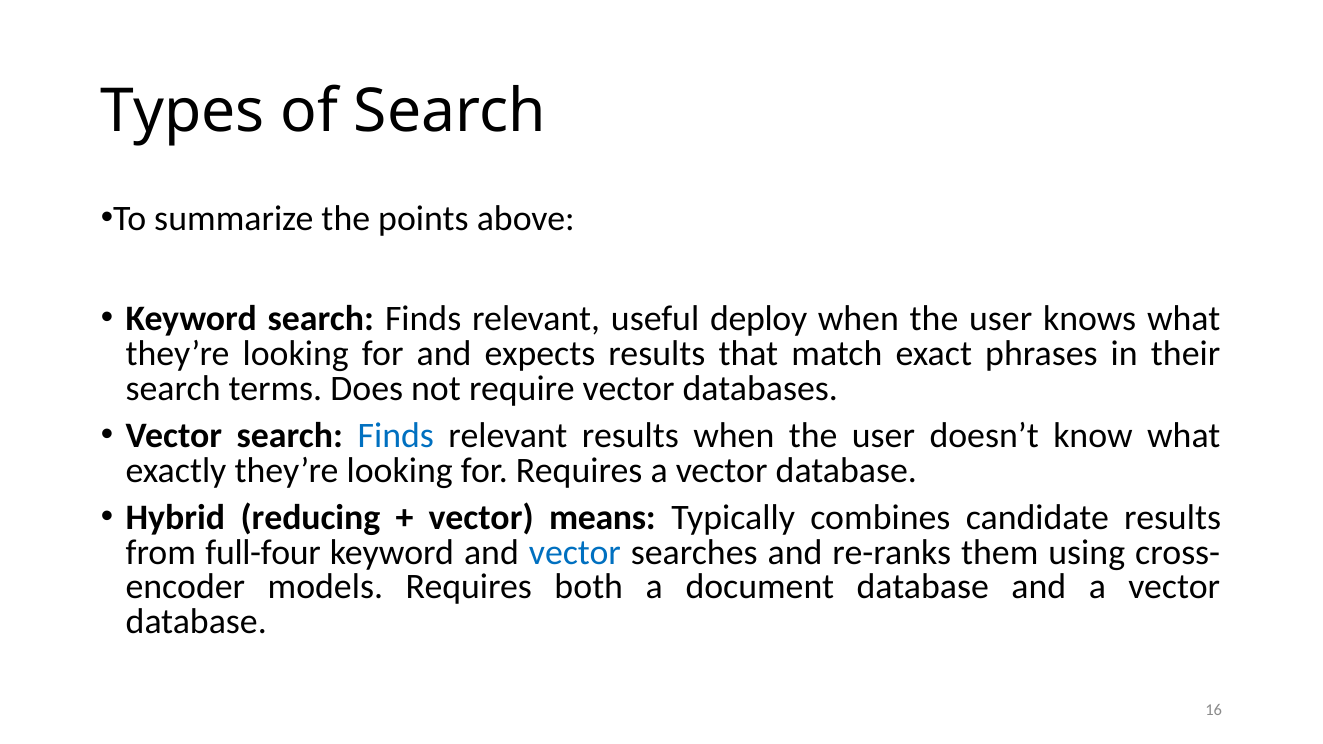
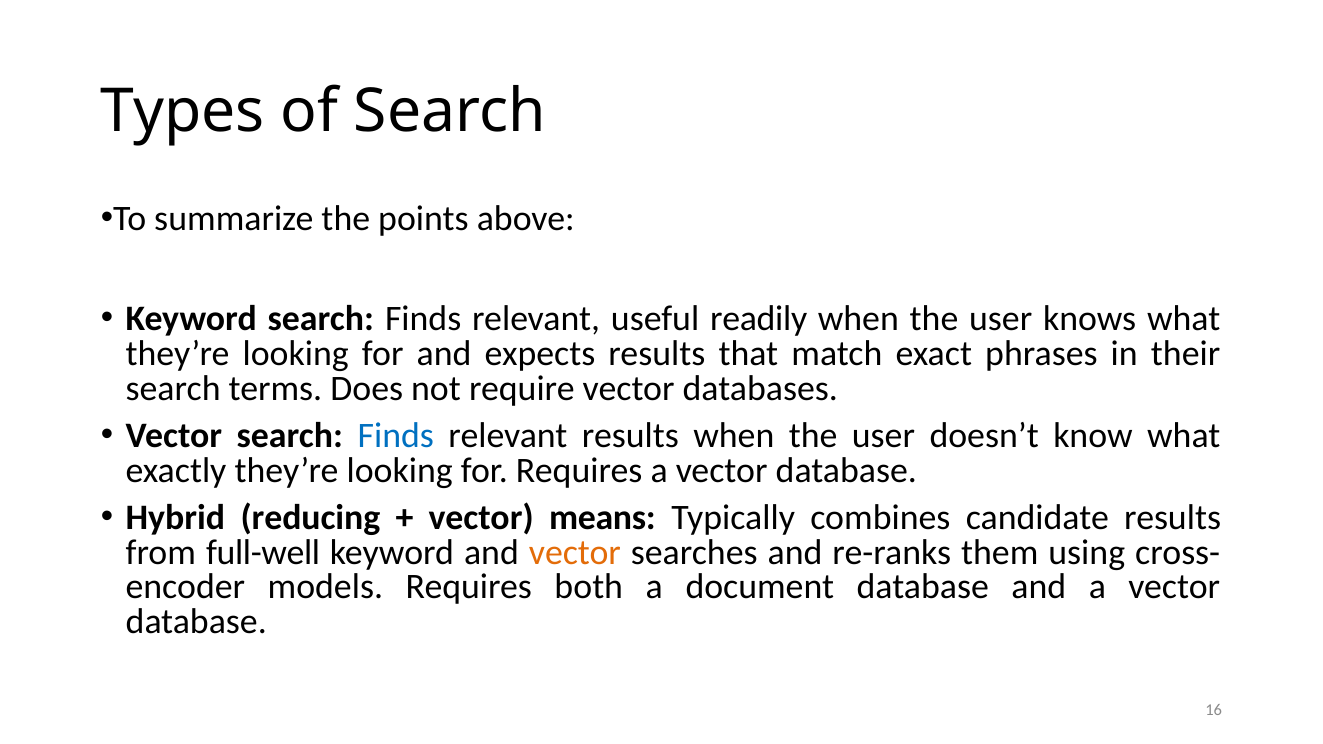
deploy: deploy -> readily
full-four: full-four -> full-well
vector at (575, 552) colour: blue -> orange
